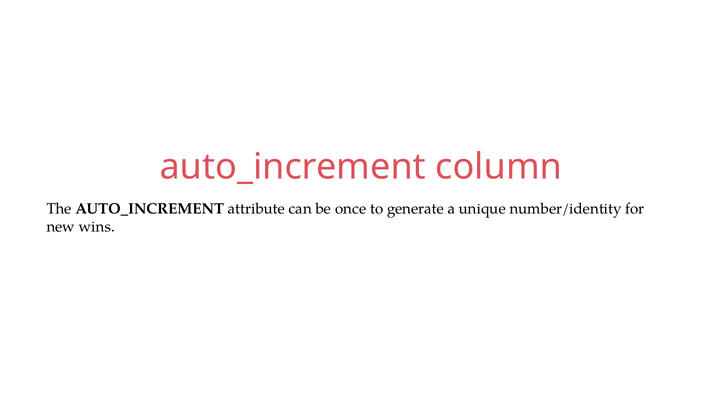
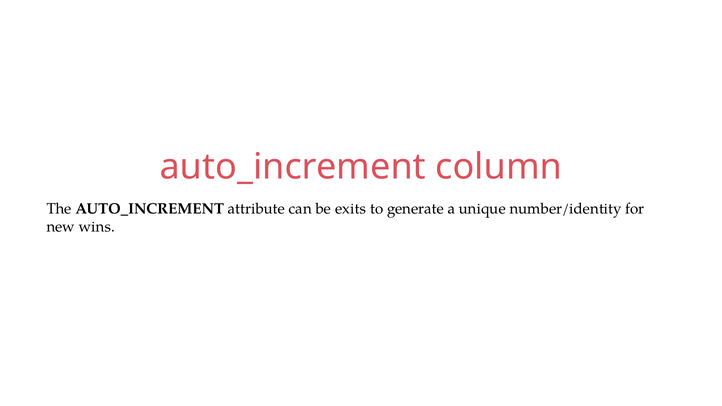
once: once -> exits
